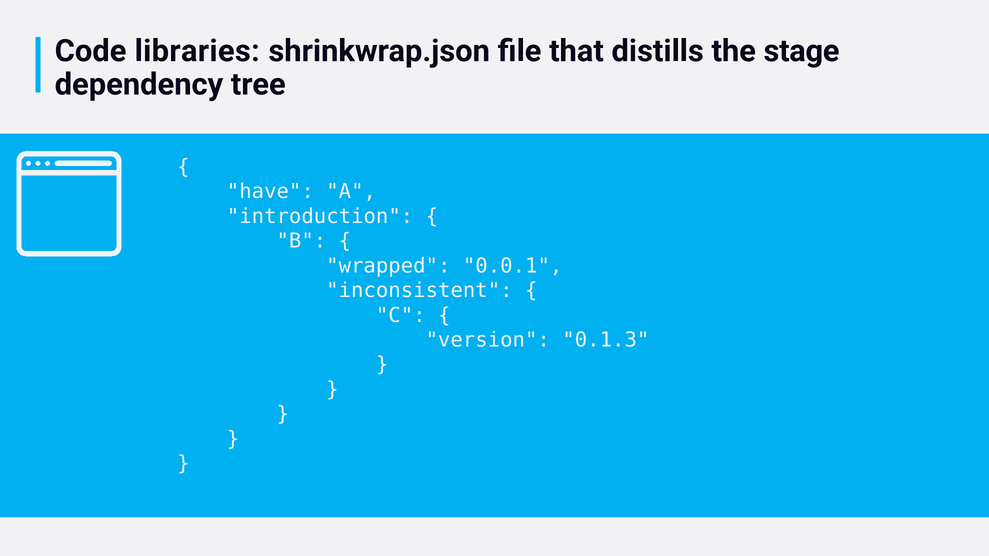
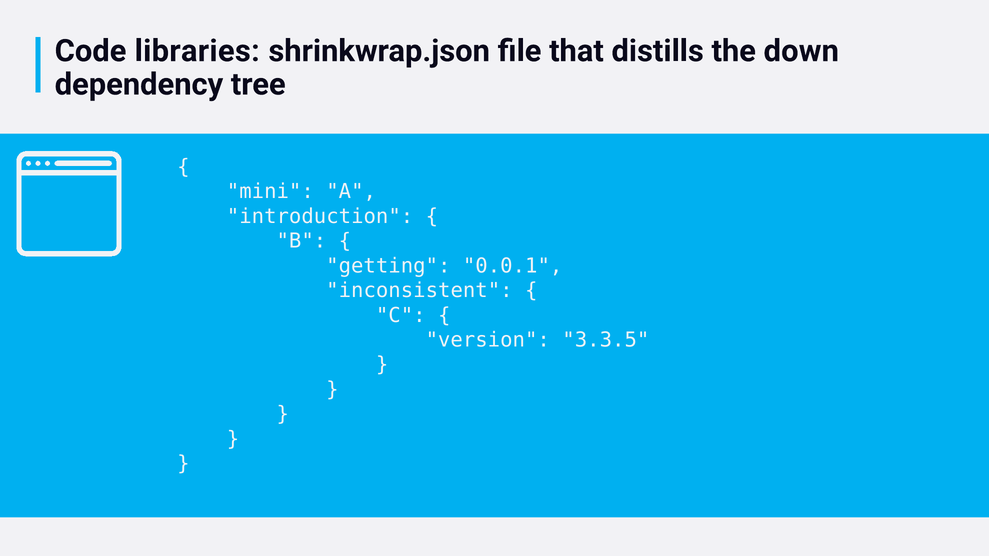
stage: stage -> down
have: have -> mini
wrapped: wrapped -> getting
0.1.3: 0.1.3 -> 3.3.5
